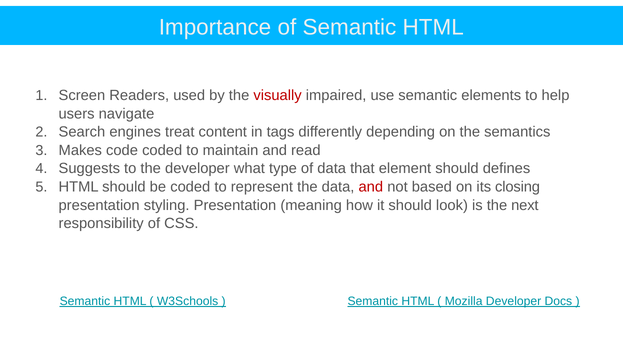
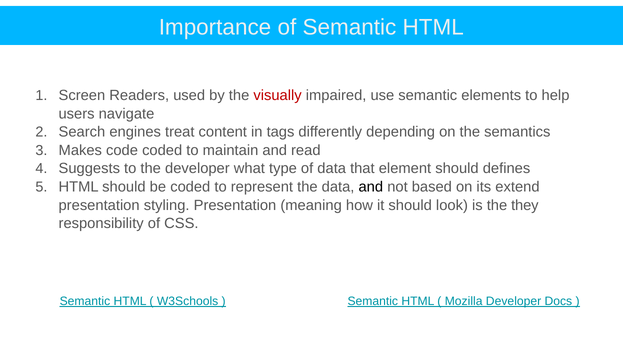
and at (371, 187) colour: red -> black
closing: closing -> extend
next: next -> they
